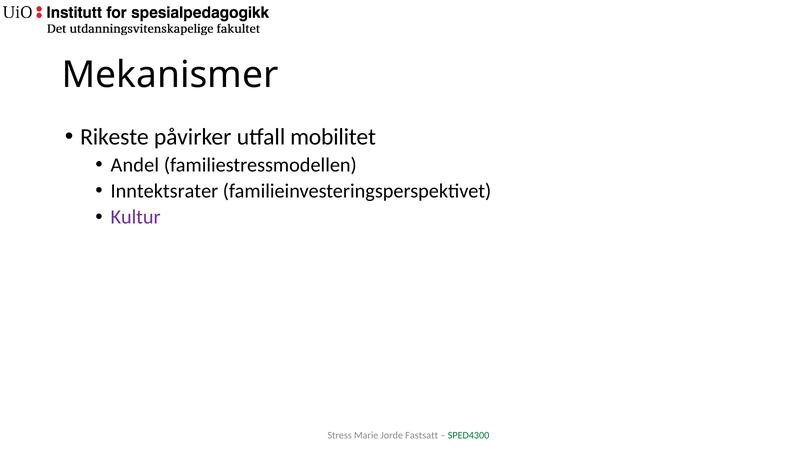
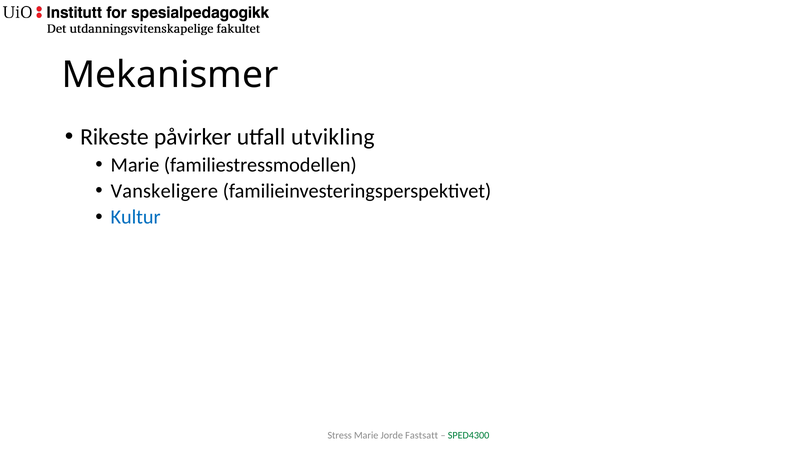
mobilitet: mobilitet -> utvikling
Andel at (135, 165): Andel -> Marie
Inntektsrater: Inntektsrater -> Vanskeligere
Kultur colour: purple -> blue
